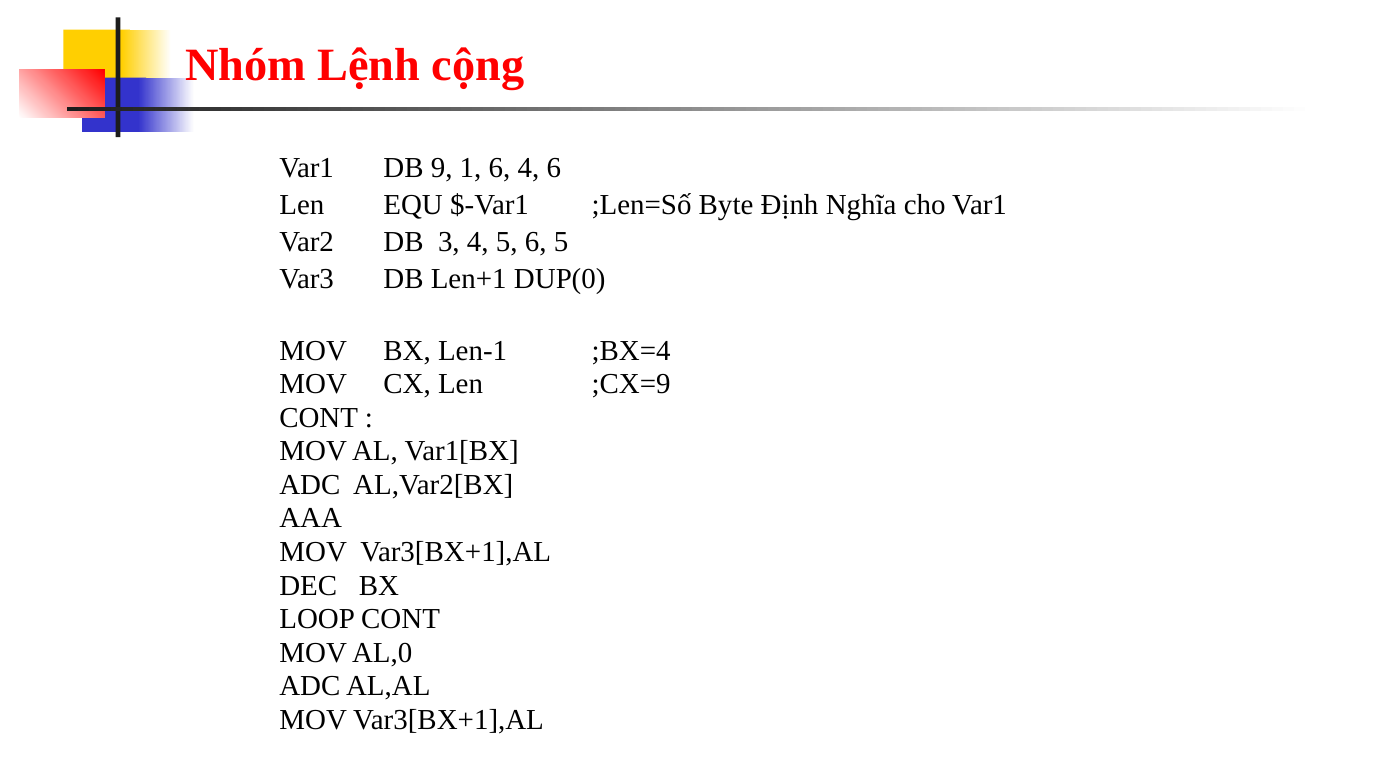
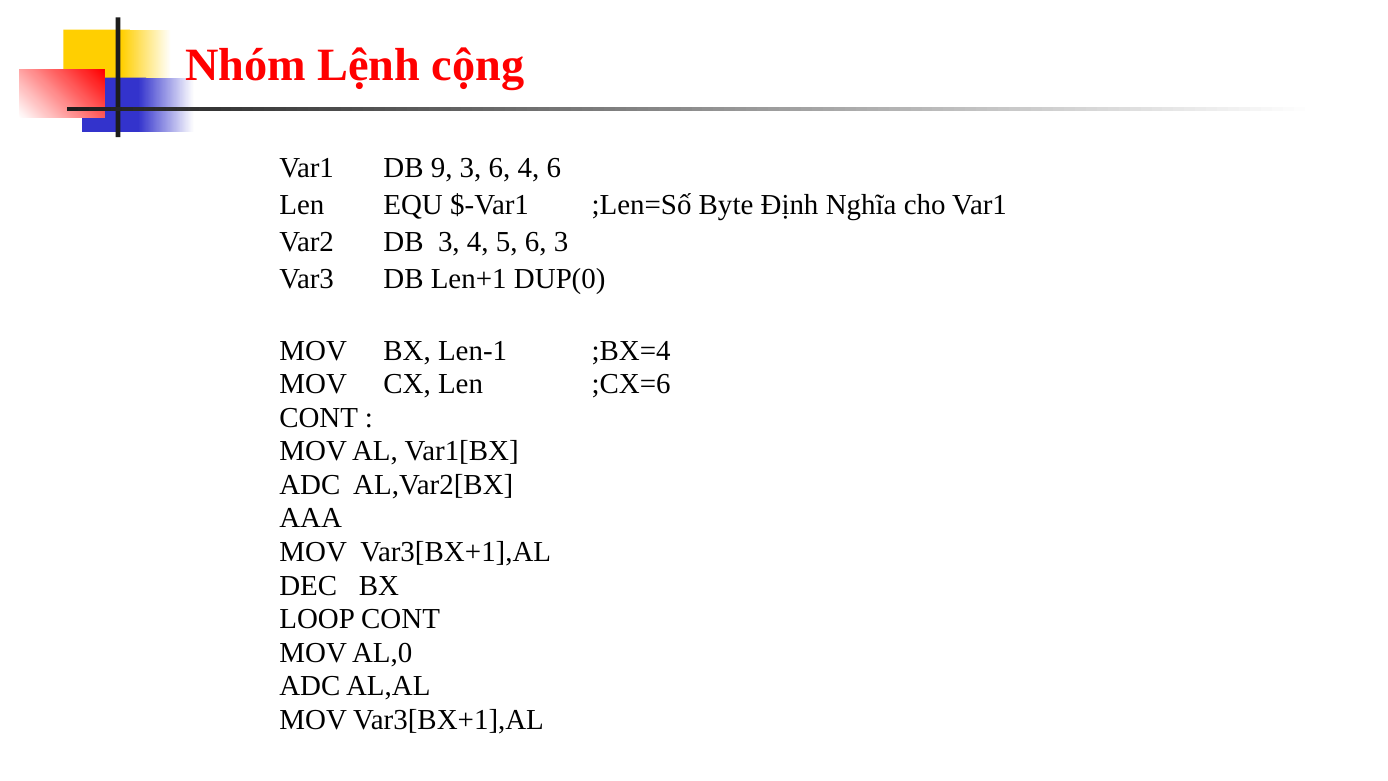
9 1: 1 -> 3
6 5: 5 -> 3
;CX=9: ;CX=9 -> ;CX=6
